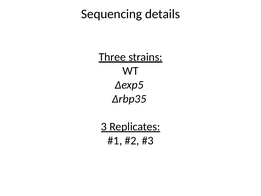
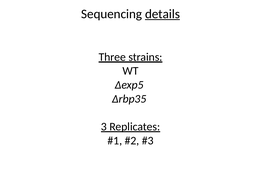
details underline: none -> present
